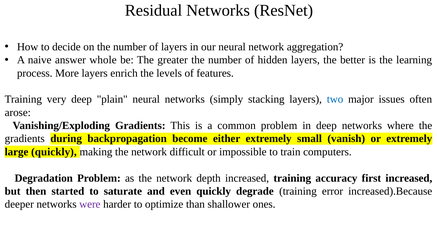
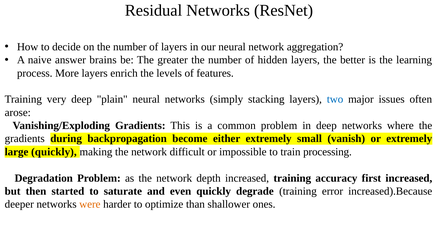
whole: whole -> brains
computers: computers -> processing
were colour: purple -> orange
